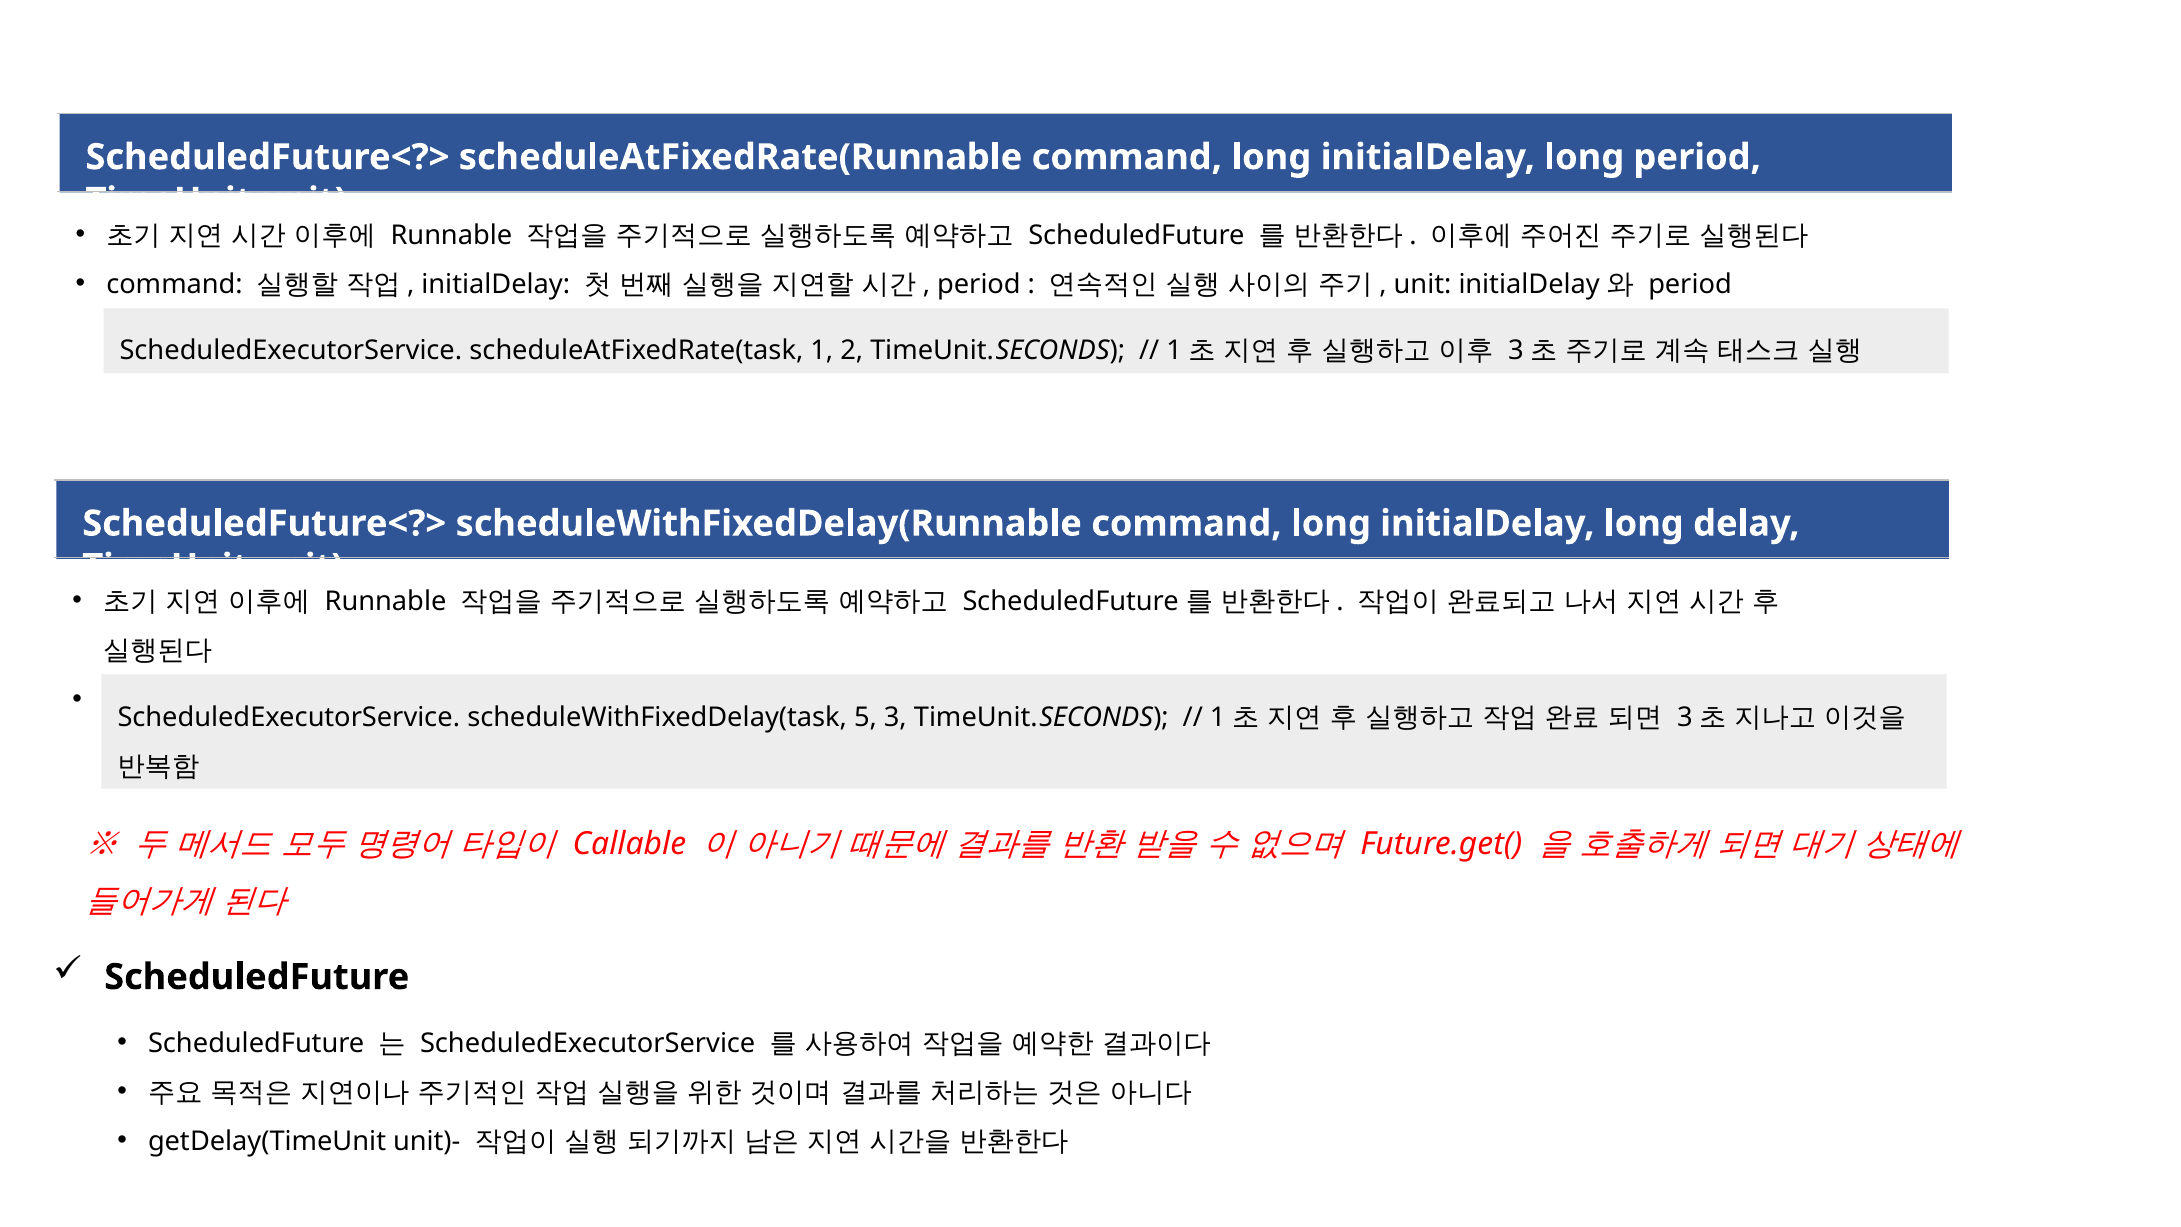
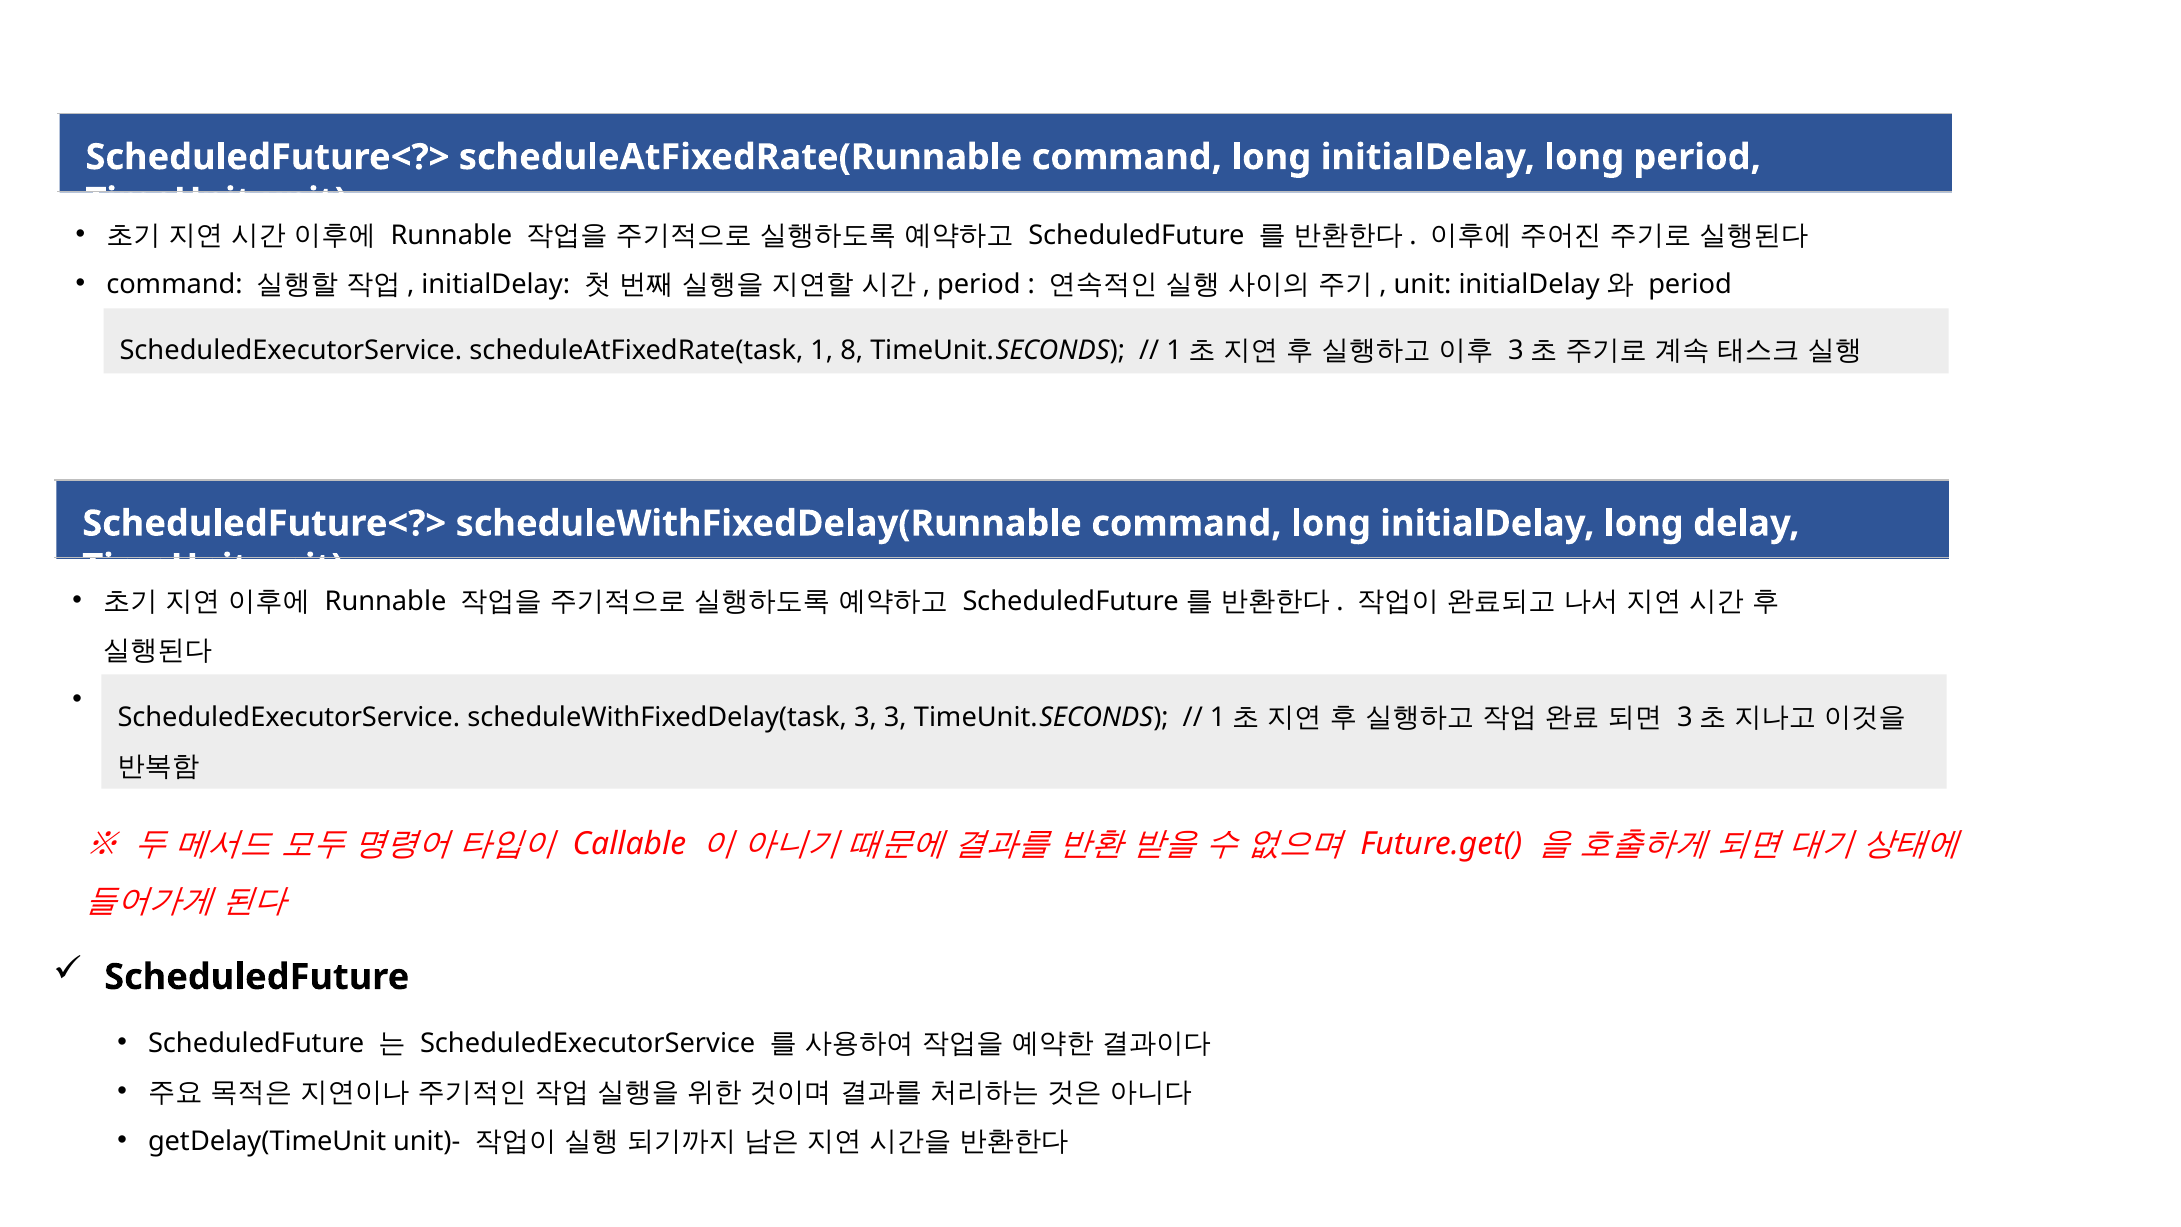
2: 2 -> 8
scheduleWithFixedDelay(task 5: 5 -> 3
